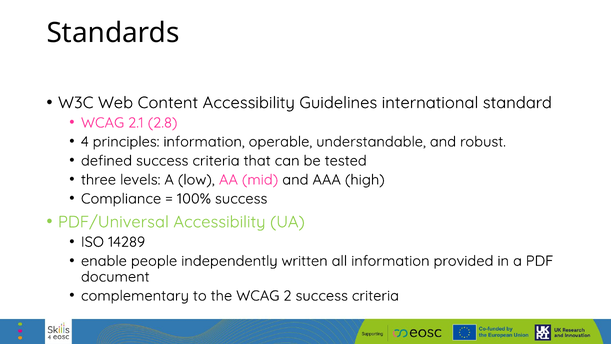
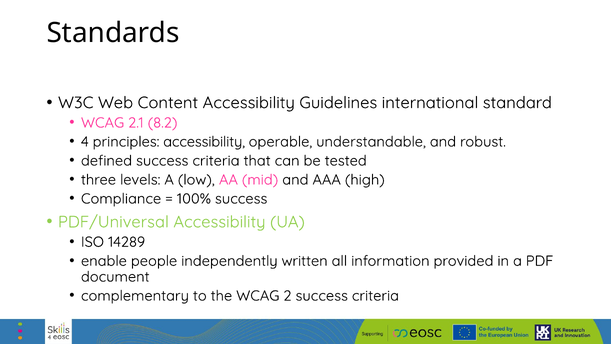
2.8: 2.8 -> 8.2
principles information: information -> accessibility
